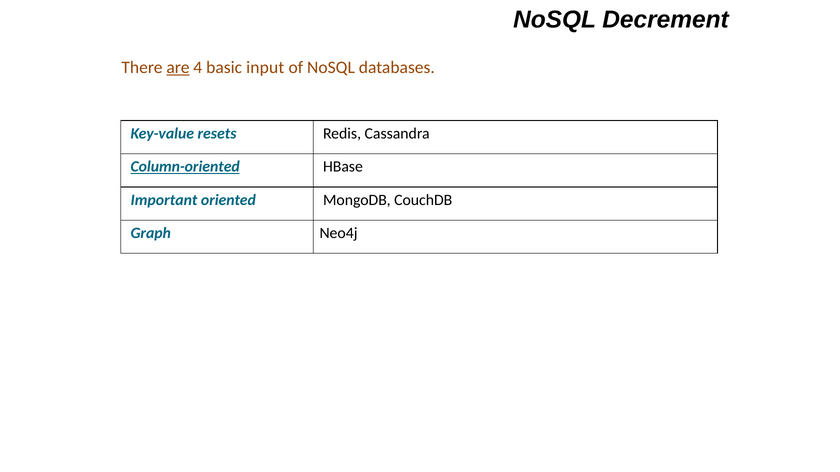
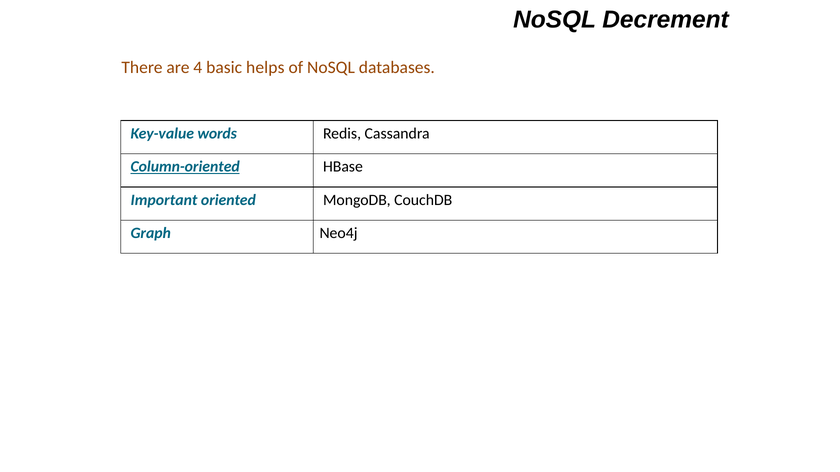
are underline: present -> none
input: input -> helps
resets: resets -> words
